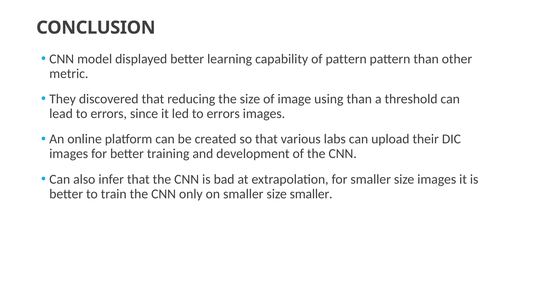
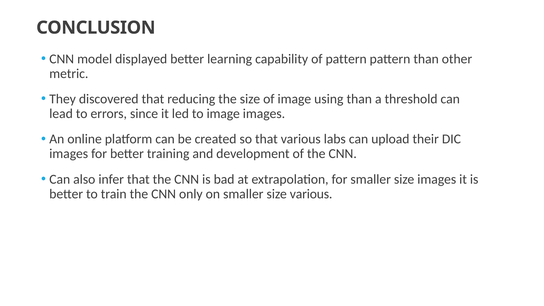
led to errors: errors -> image
size smaller: smaller -> various
